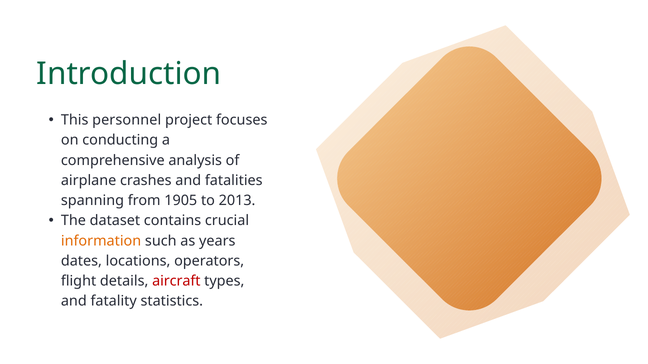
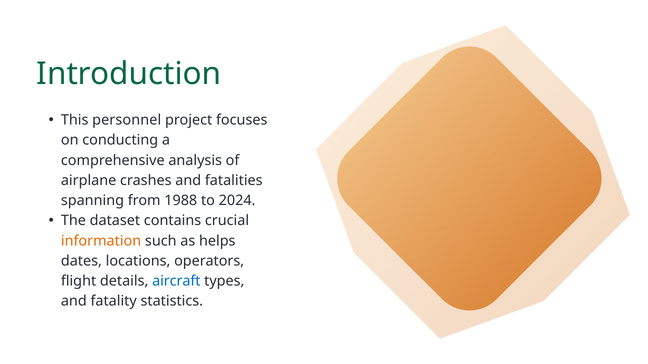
1905: 1905 -> 1988
2013: 2013 -> 2024
years: years -> helps
aircraft colour: red -> blue
